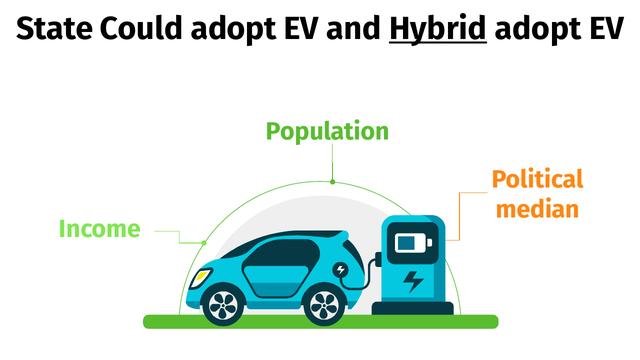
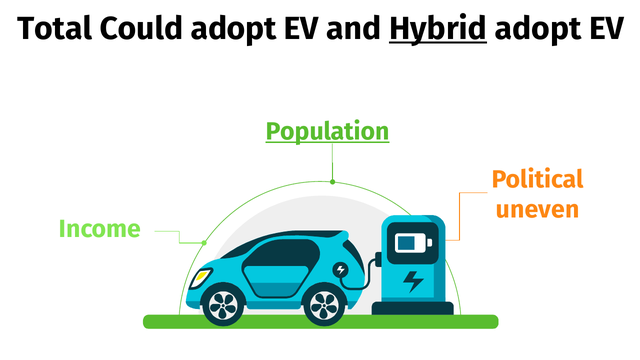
State: State -> Total
Population underline: none -> present
median: median -> uneven
